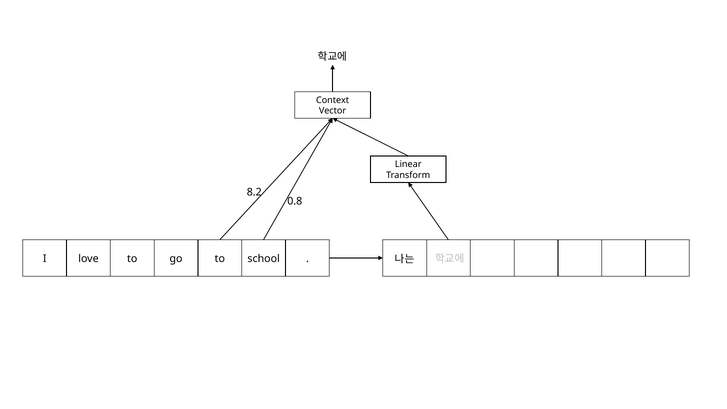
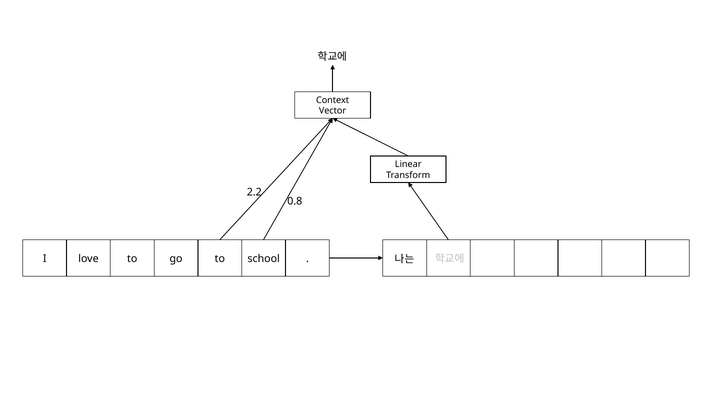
8.2: 8.2 -> 2.2
